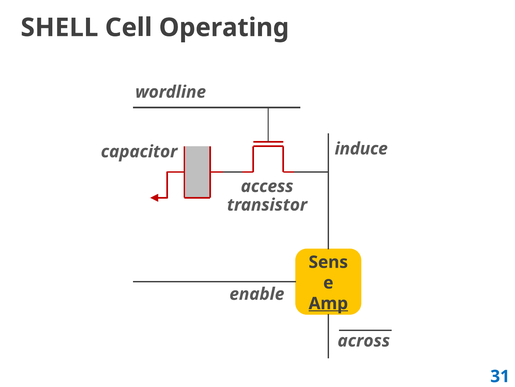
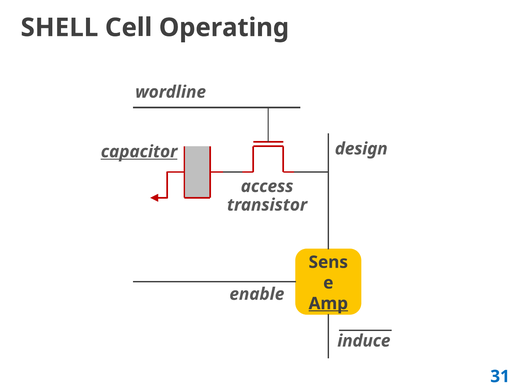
induce: induce -> design
capacitor underline: none -> present
across: across -> induce
